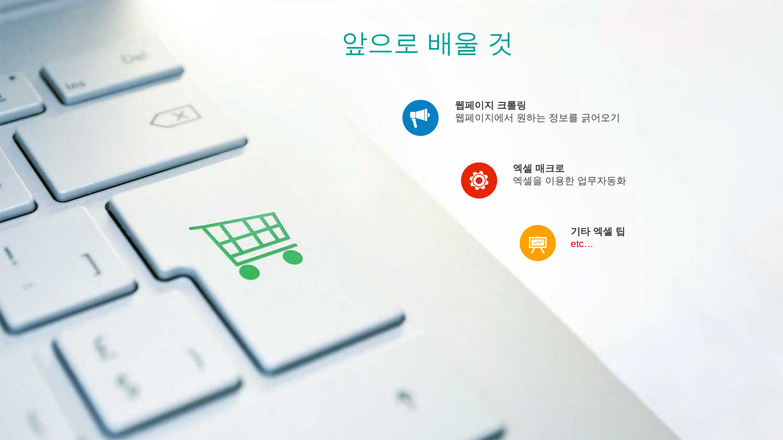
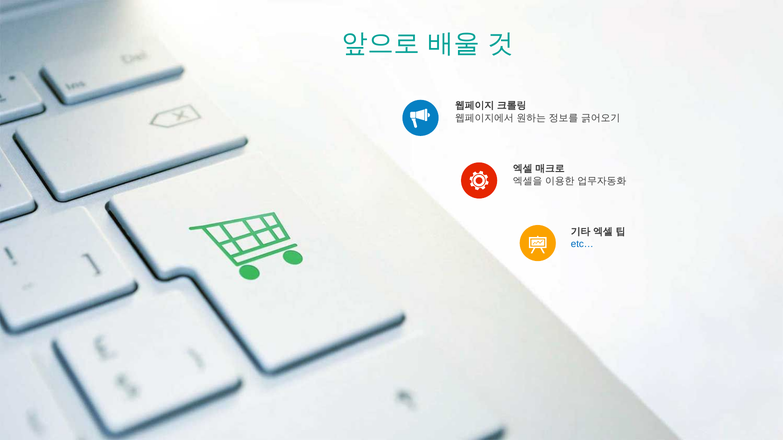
etc… colour: red -> blue
